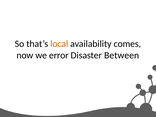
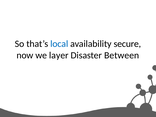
local colour: orange -> blue
comes: comes -> secure
error: error -> layer
